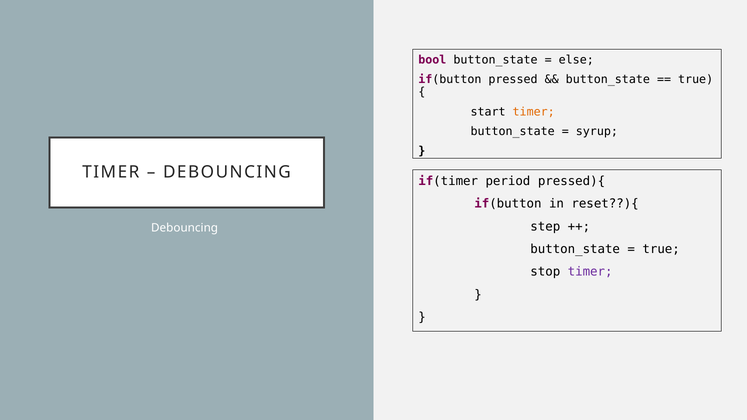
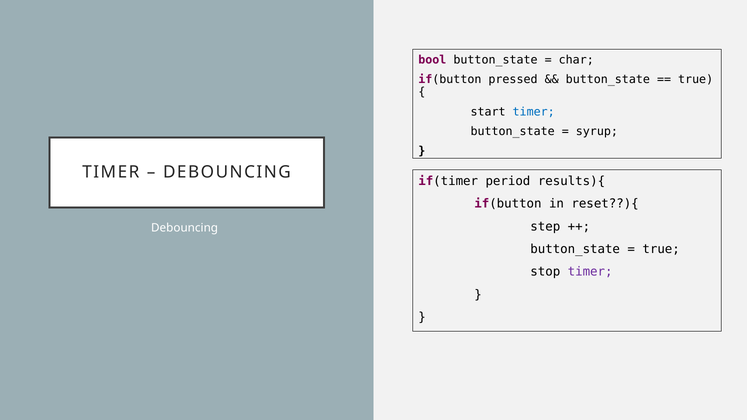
else: else -> char
timer at (534, 112) colour: orange -> blue
pressed){: pressed){ -> results){
